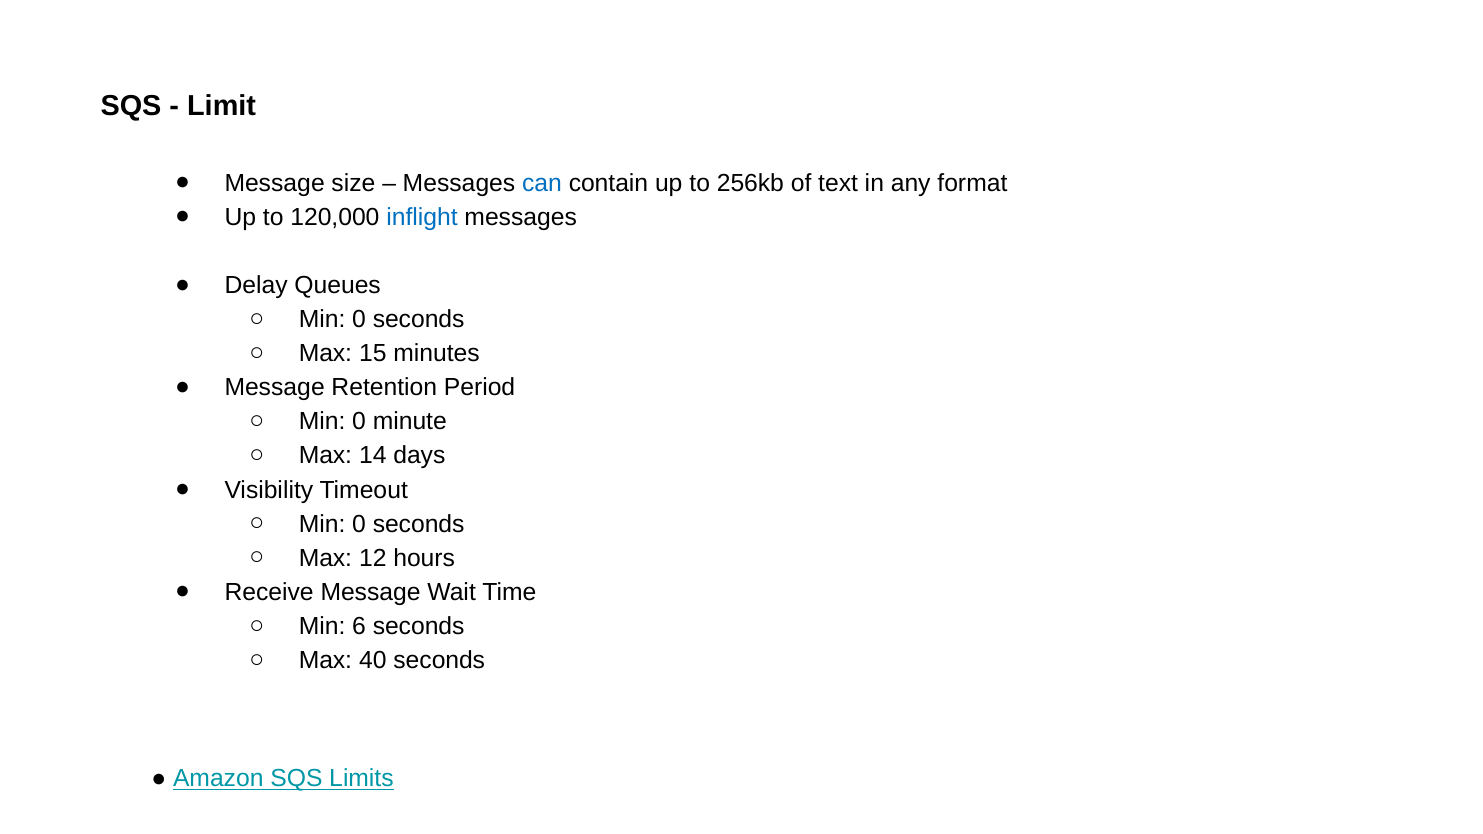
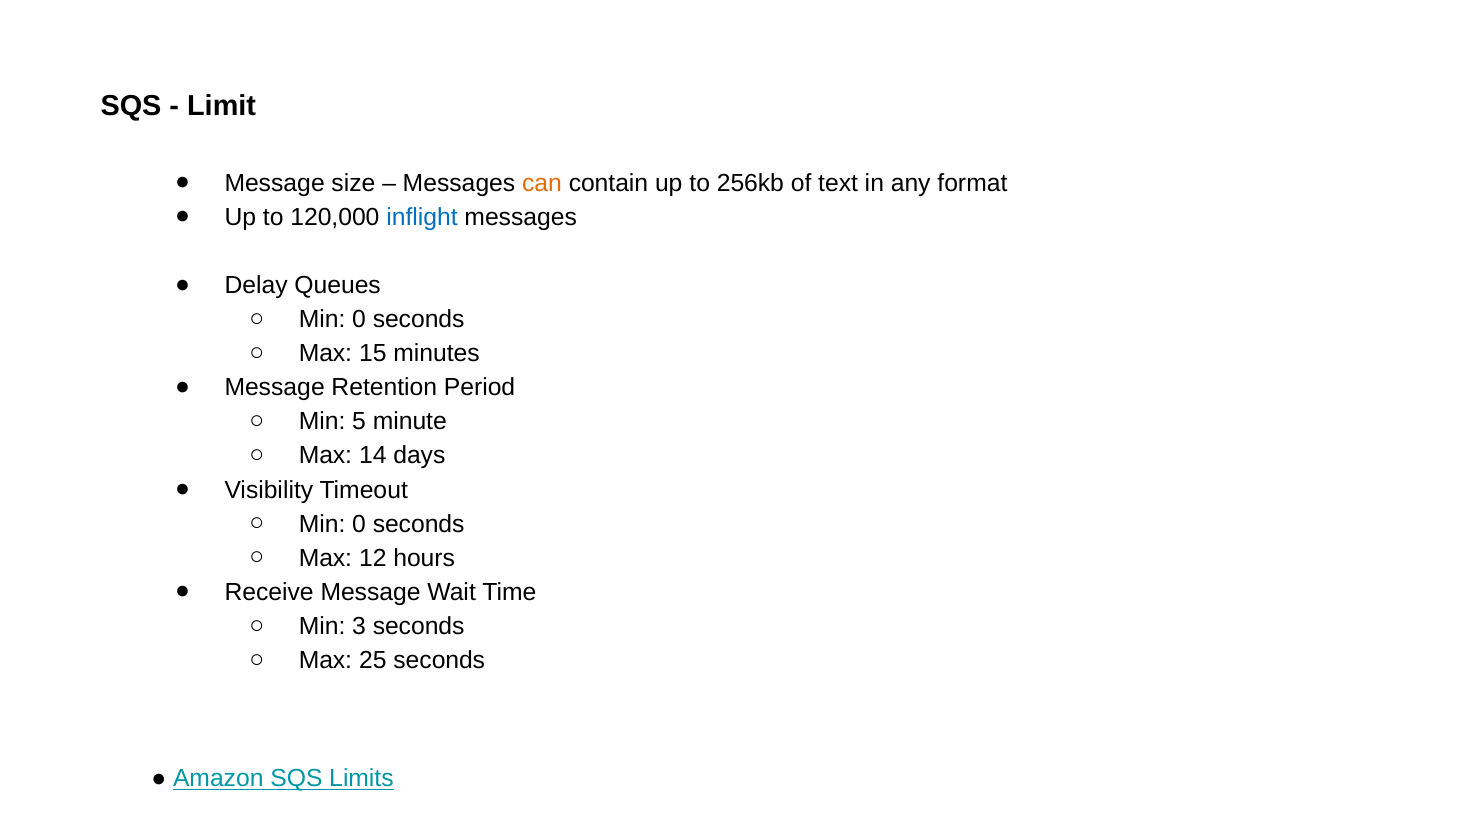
can colour: blue -> orange
0 at (359, 422): 0 -> 5
6: 6 -> 3
40: 40 -> 25
